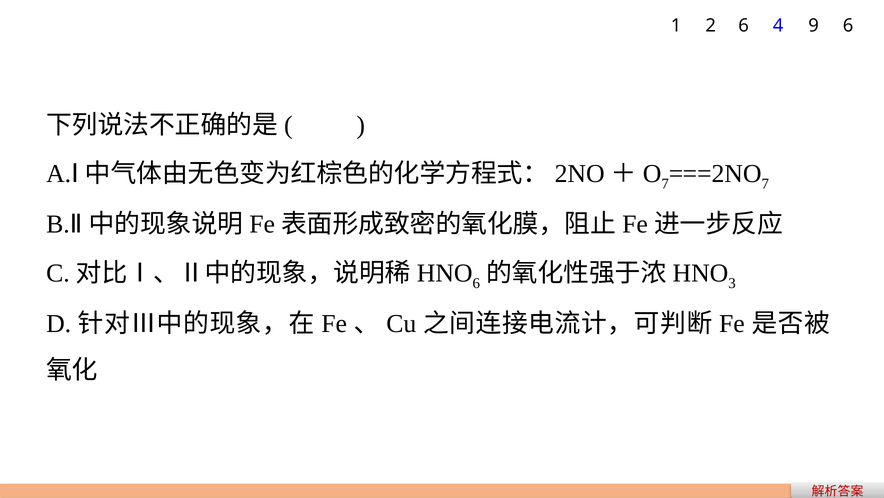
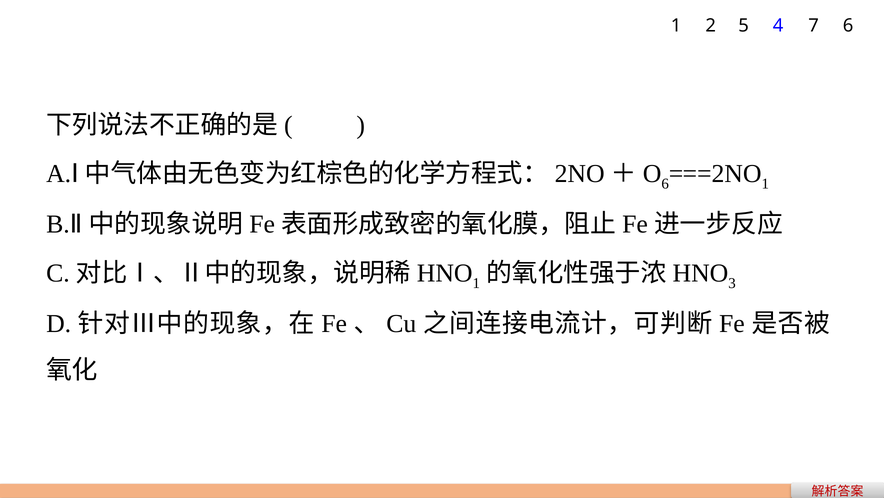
2 6: 6 -> 5
9: 9 -> 7
7 at (665, 184): 7 -> 6
7 at (765, 184): 7 -> 1
6 at (476, 283): 6 -> 1
